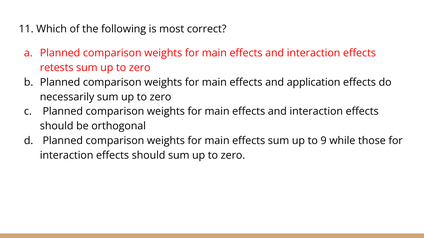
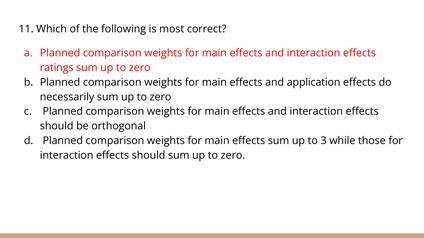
retests: retests -> ratings
9: 9 -> 3
